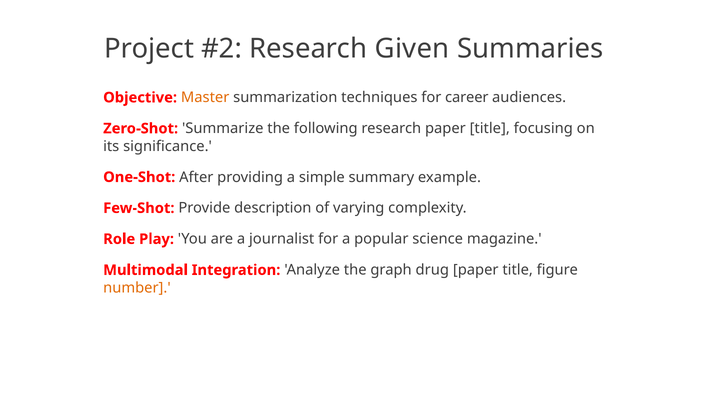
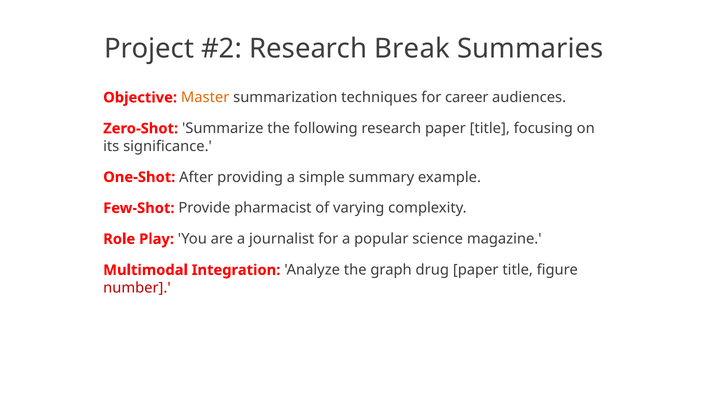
Given: Given -> Break
description: description -> pharmacist
number colour: orange -> red
